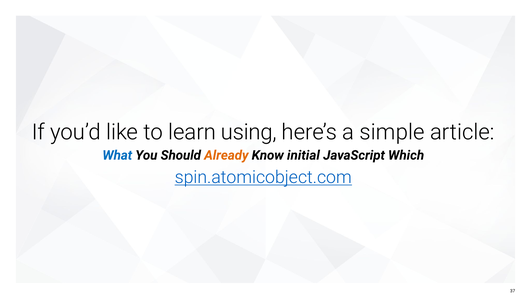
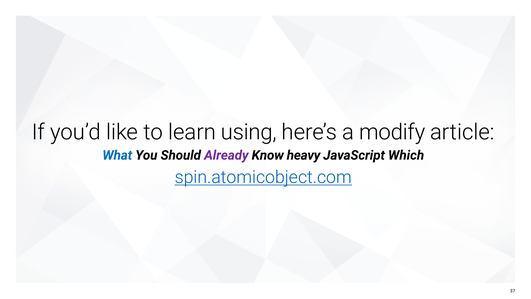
simple: simple -> modify
Already colour: orange -> purple
initial: initial -> heavy
